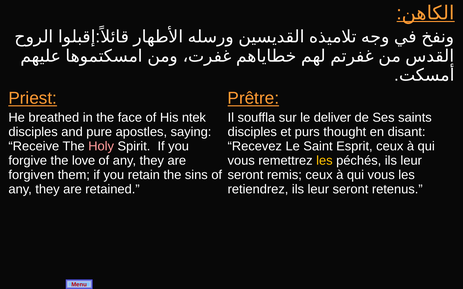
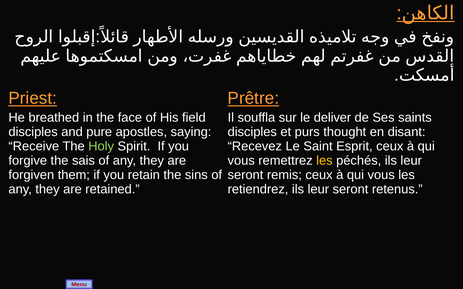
ntek: ntek -> field
Holy colour: pink -> light green
love: love -> sais
